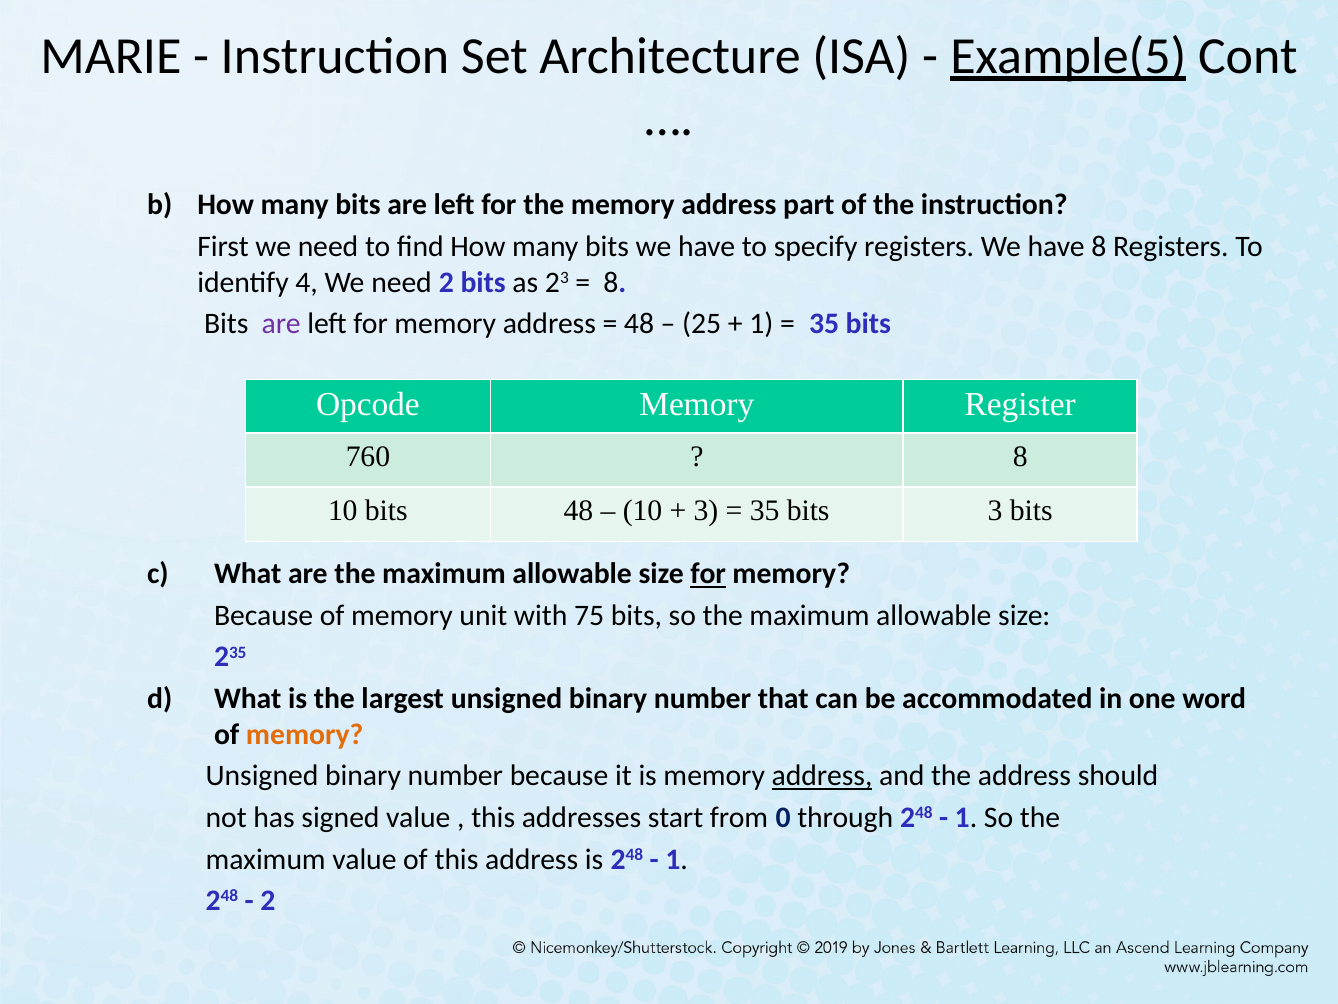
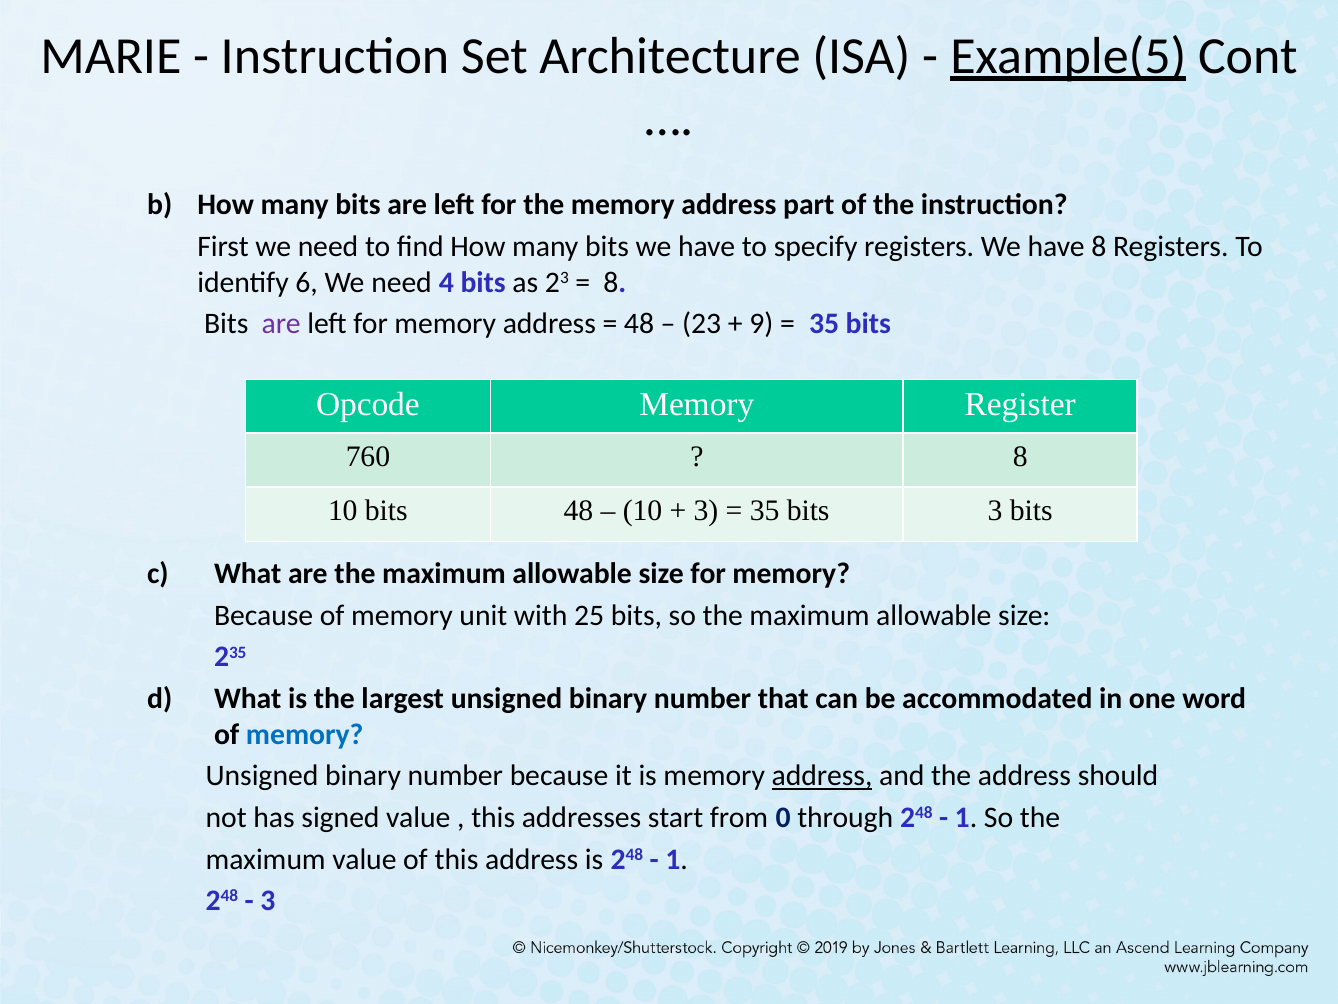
4: 4 -> 6
need 2: 2 -> 4
25 at (702, 324): 25 -> 23
1 at (761, 324): 1 -> 9
for at (708, 574) underline: present -> none
75: 75 -> 25
memory at (305, 734) colour: orange -> blue
2 at (268, 901): 2 -> 3
